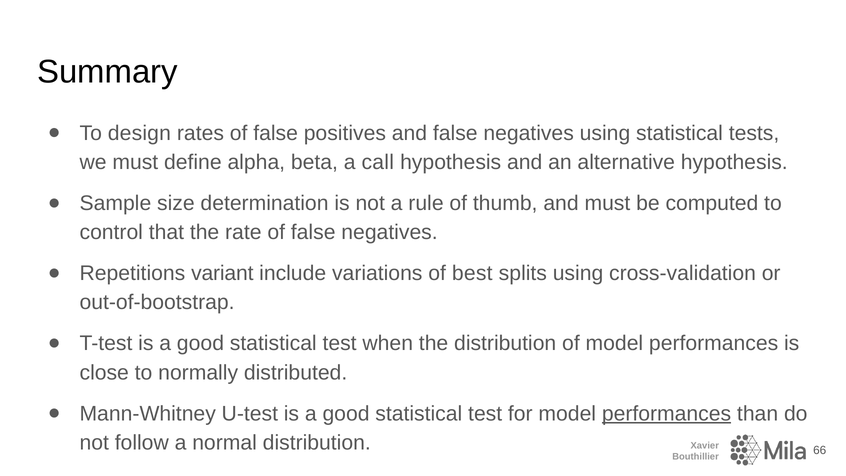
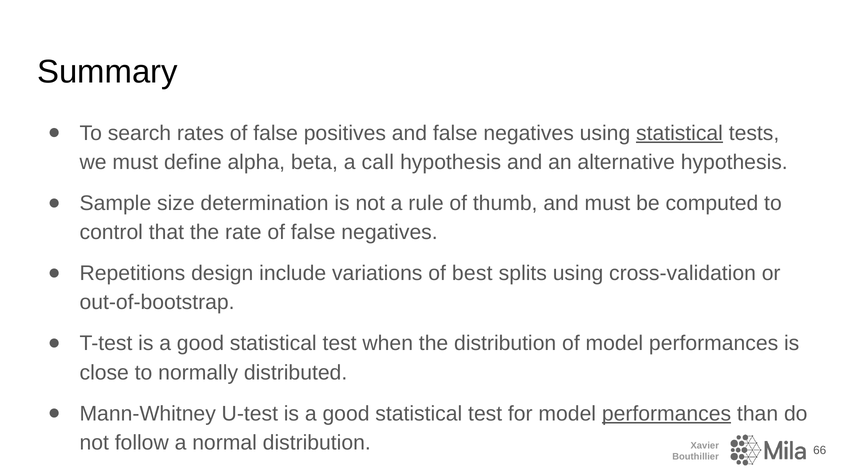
design: design -> search
statistical at (680, 133) underline: none -> present
variant: variant -> design
